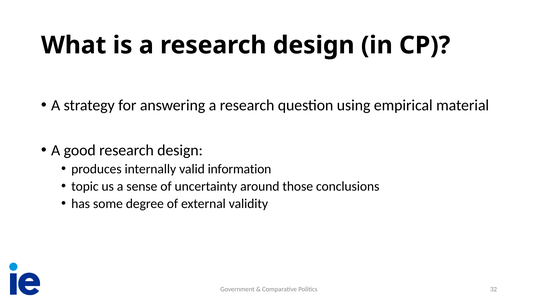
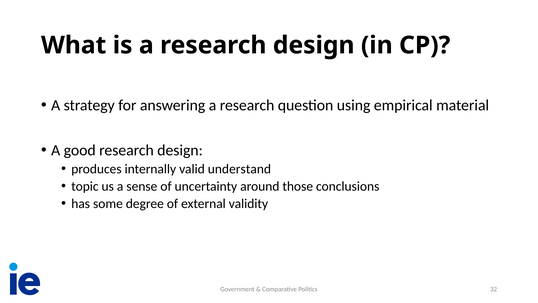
information: information -> understand
